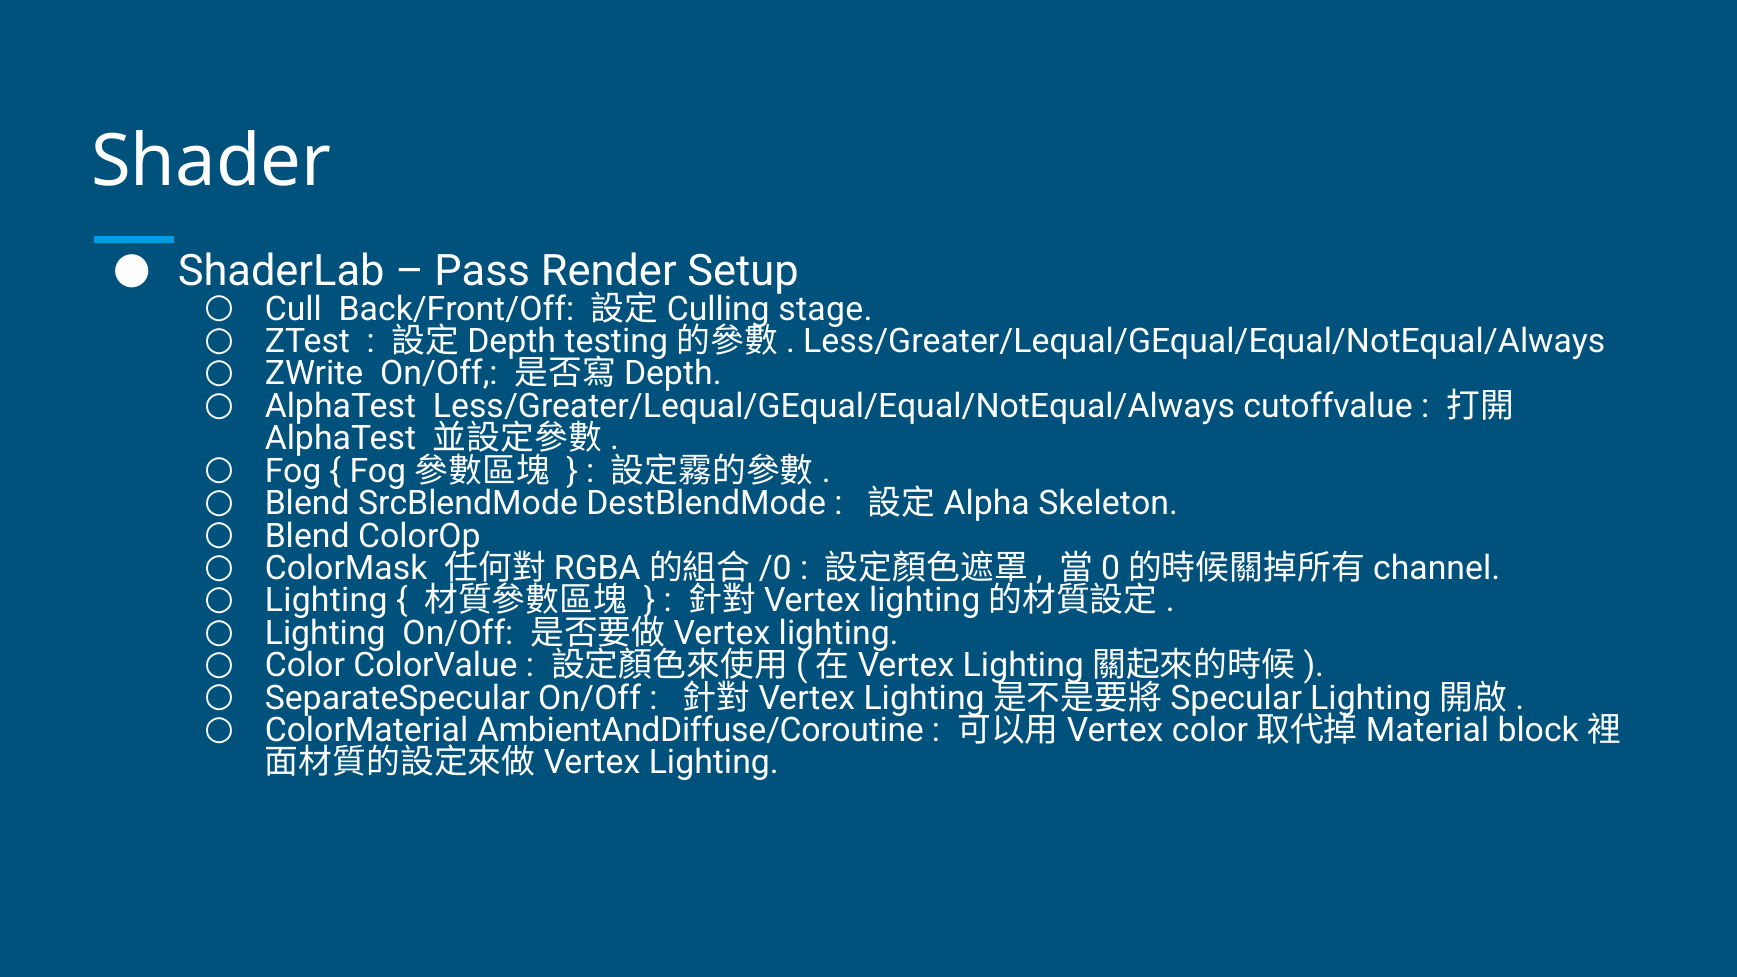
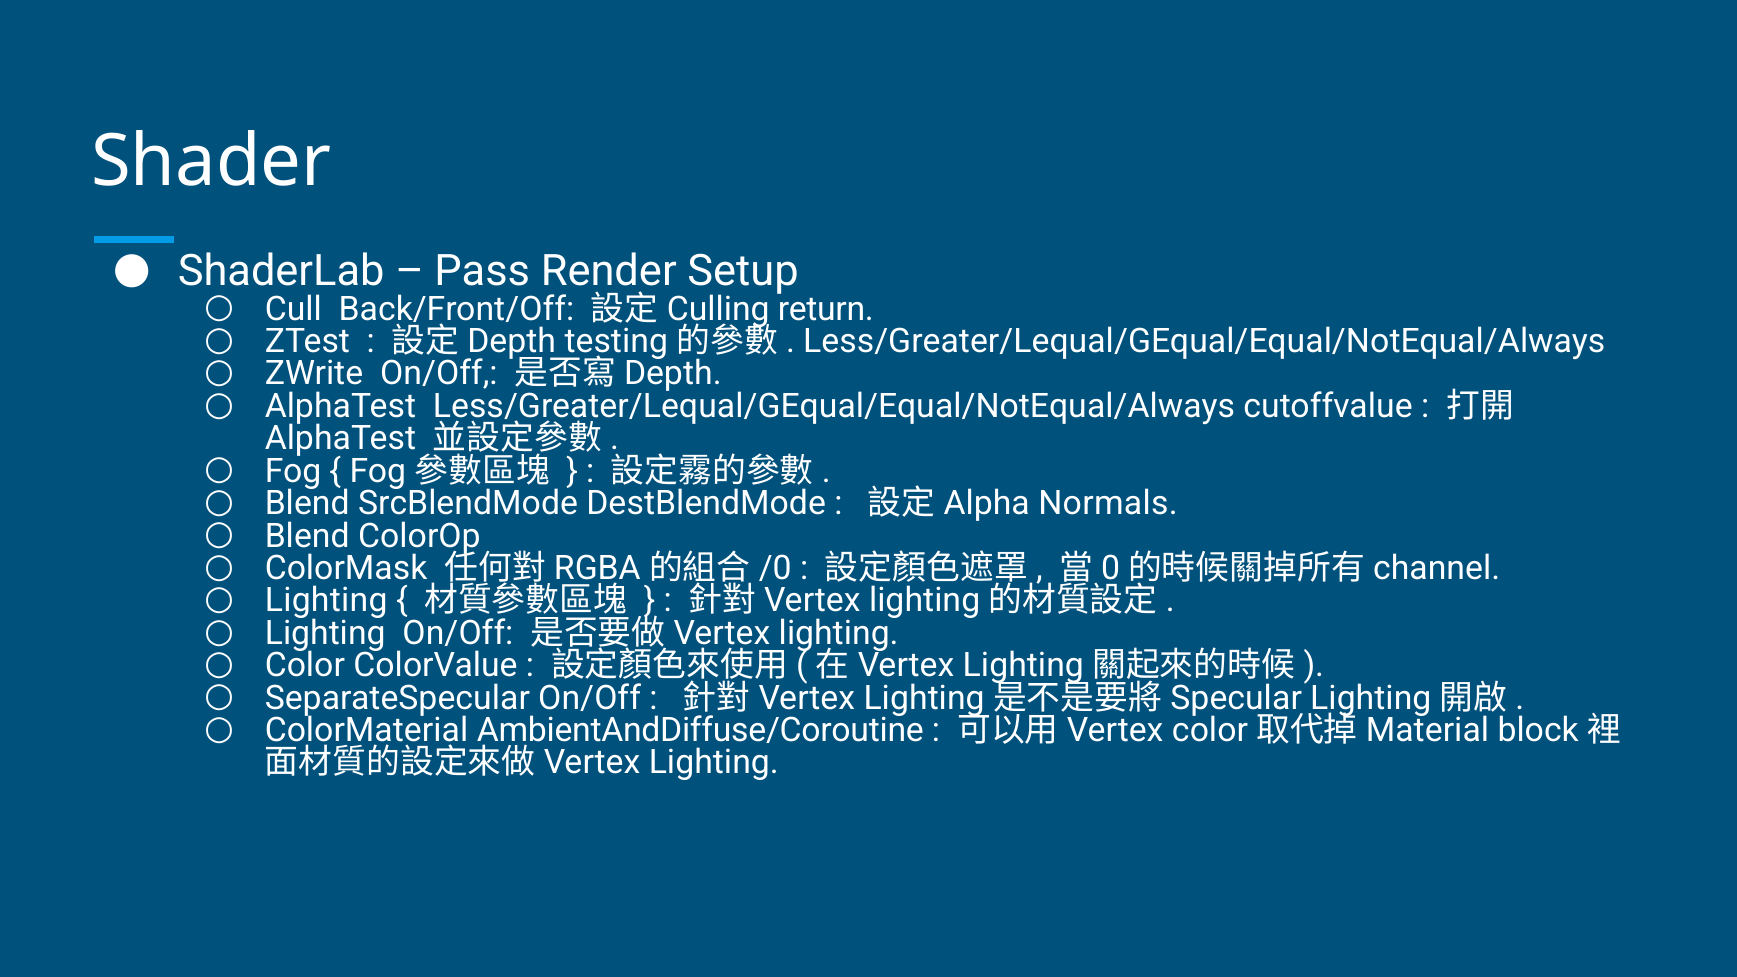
stage: stage -> return
Skeleton: Skeleton -> Normals
